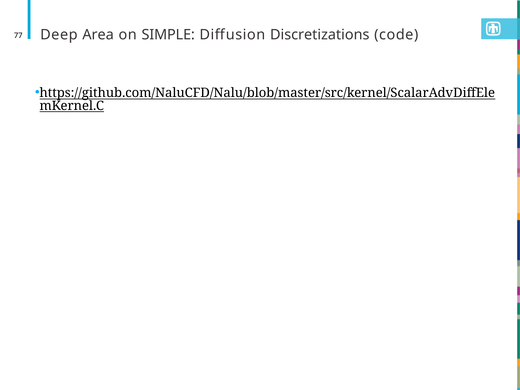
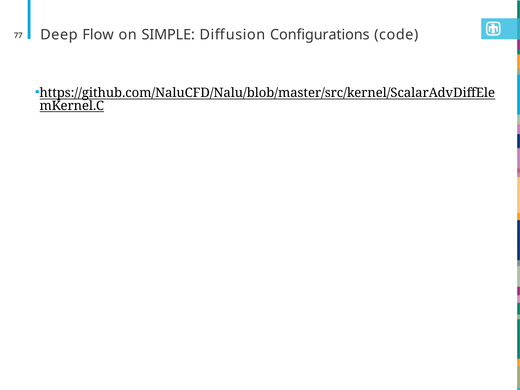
Area: Area -> Flow
Discretizations: Discretizations -> Configurations
